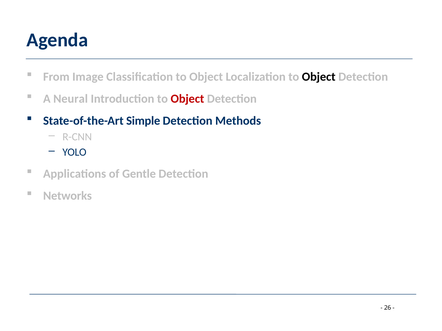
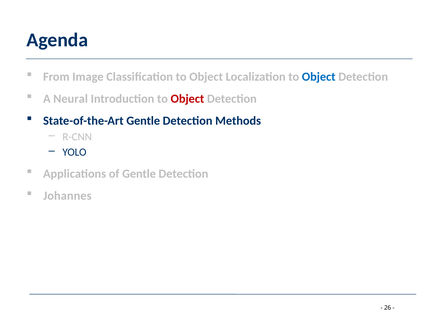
Object at (319, 77) colour: black -> blue
State-of-the-Art Simple: Simple -> Gentle
Networks: Networks -> Johannes
